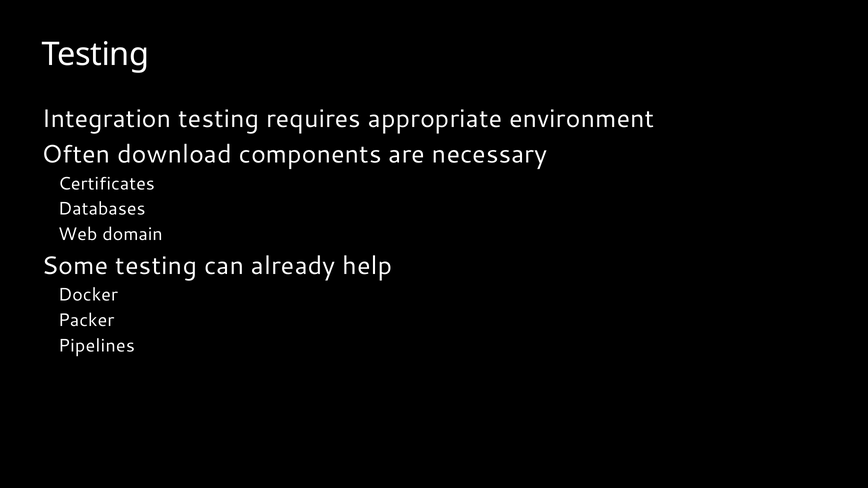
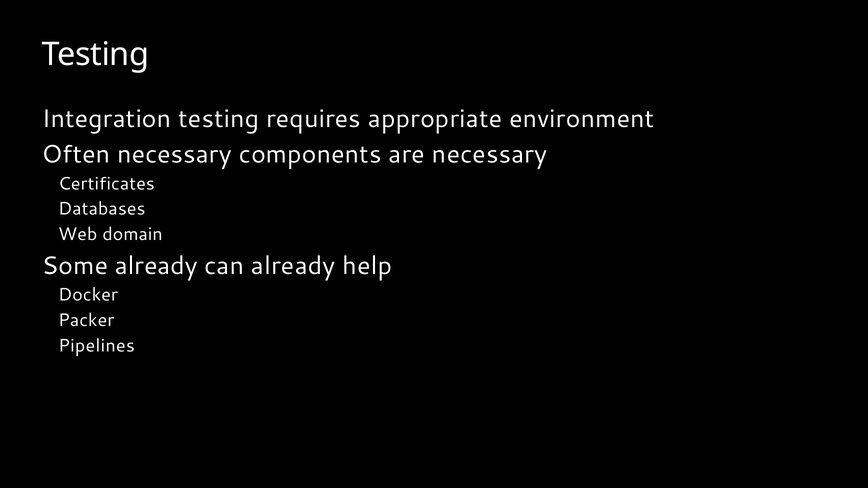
Often download: download -> necessary
Some testing: testing -> already
